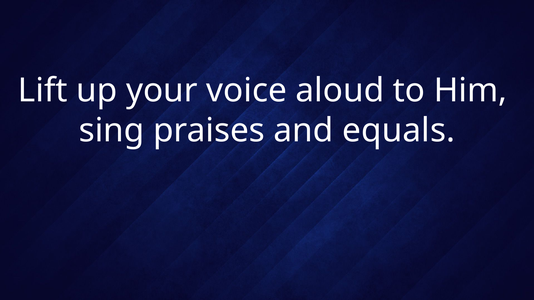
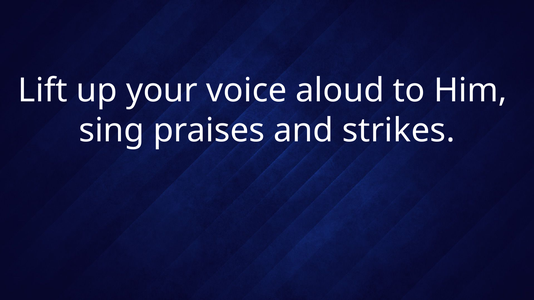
equals: equals -> strikes
